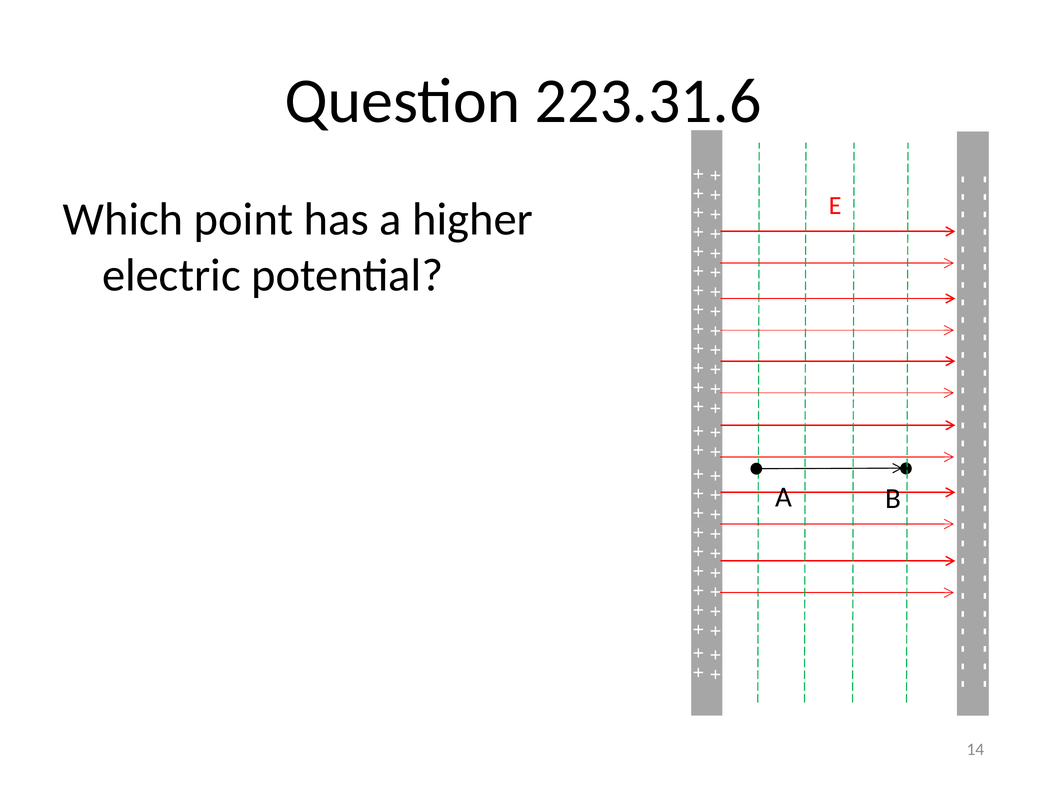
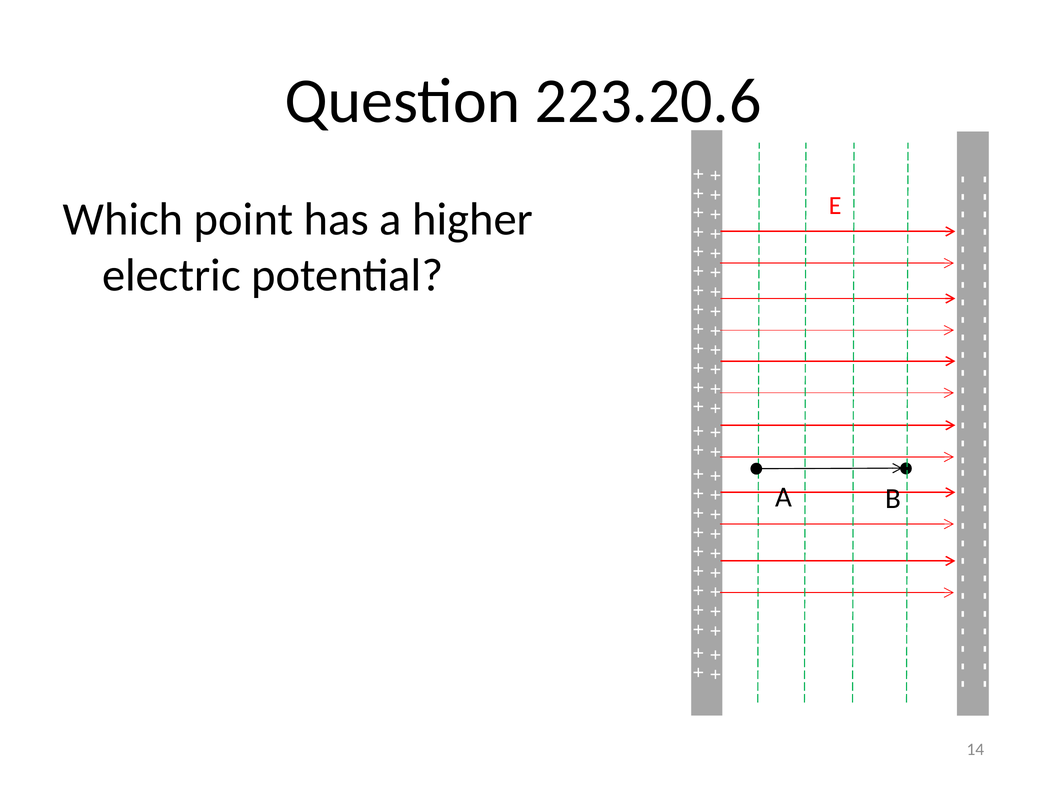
223.31.6: 223.31.6 -> 223.20.6
